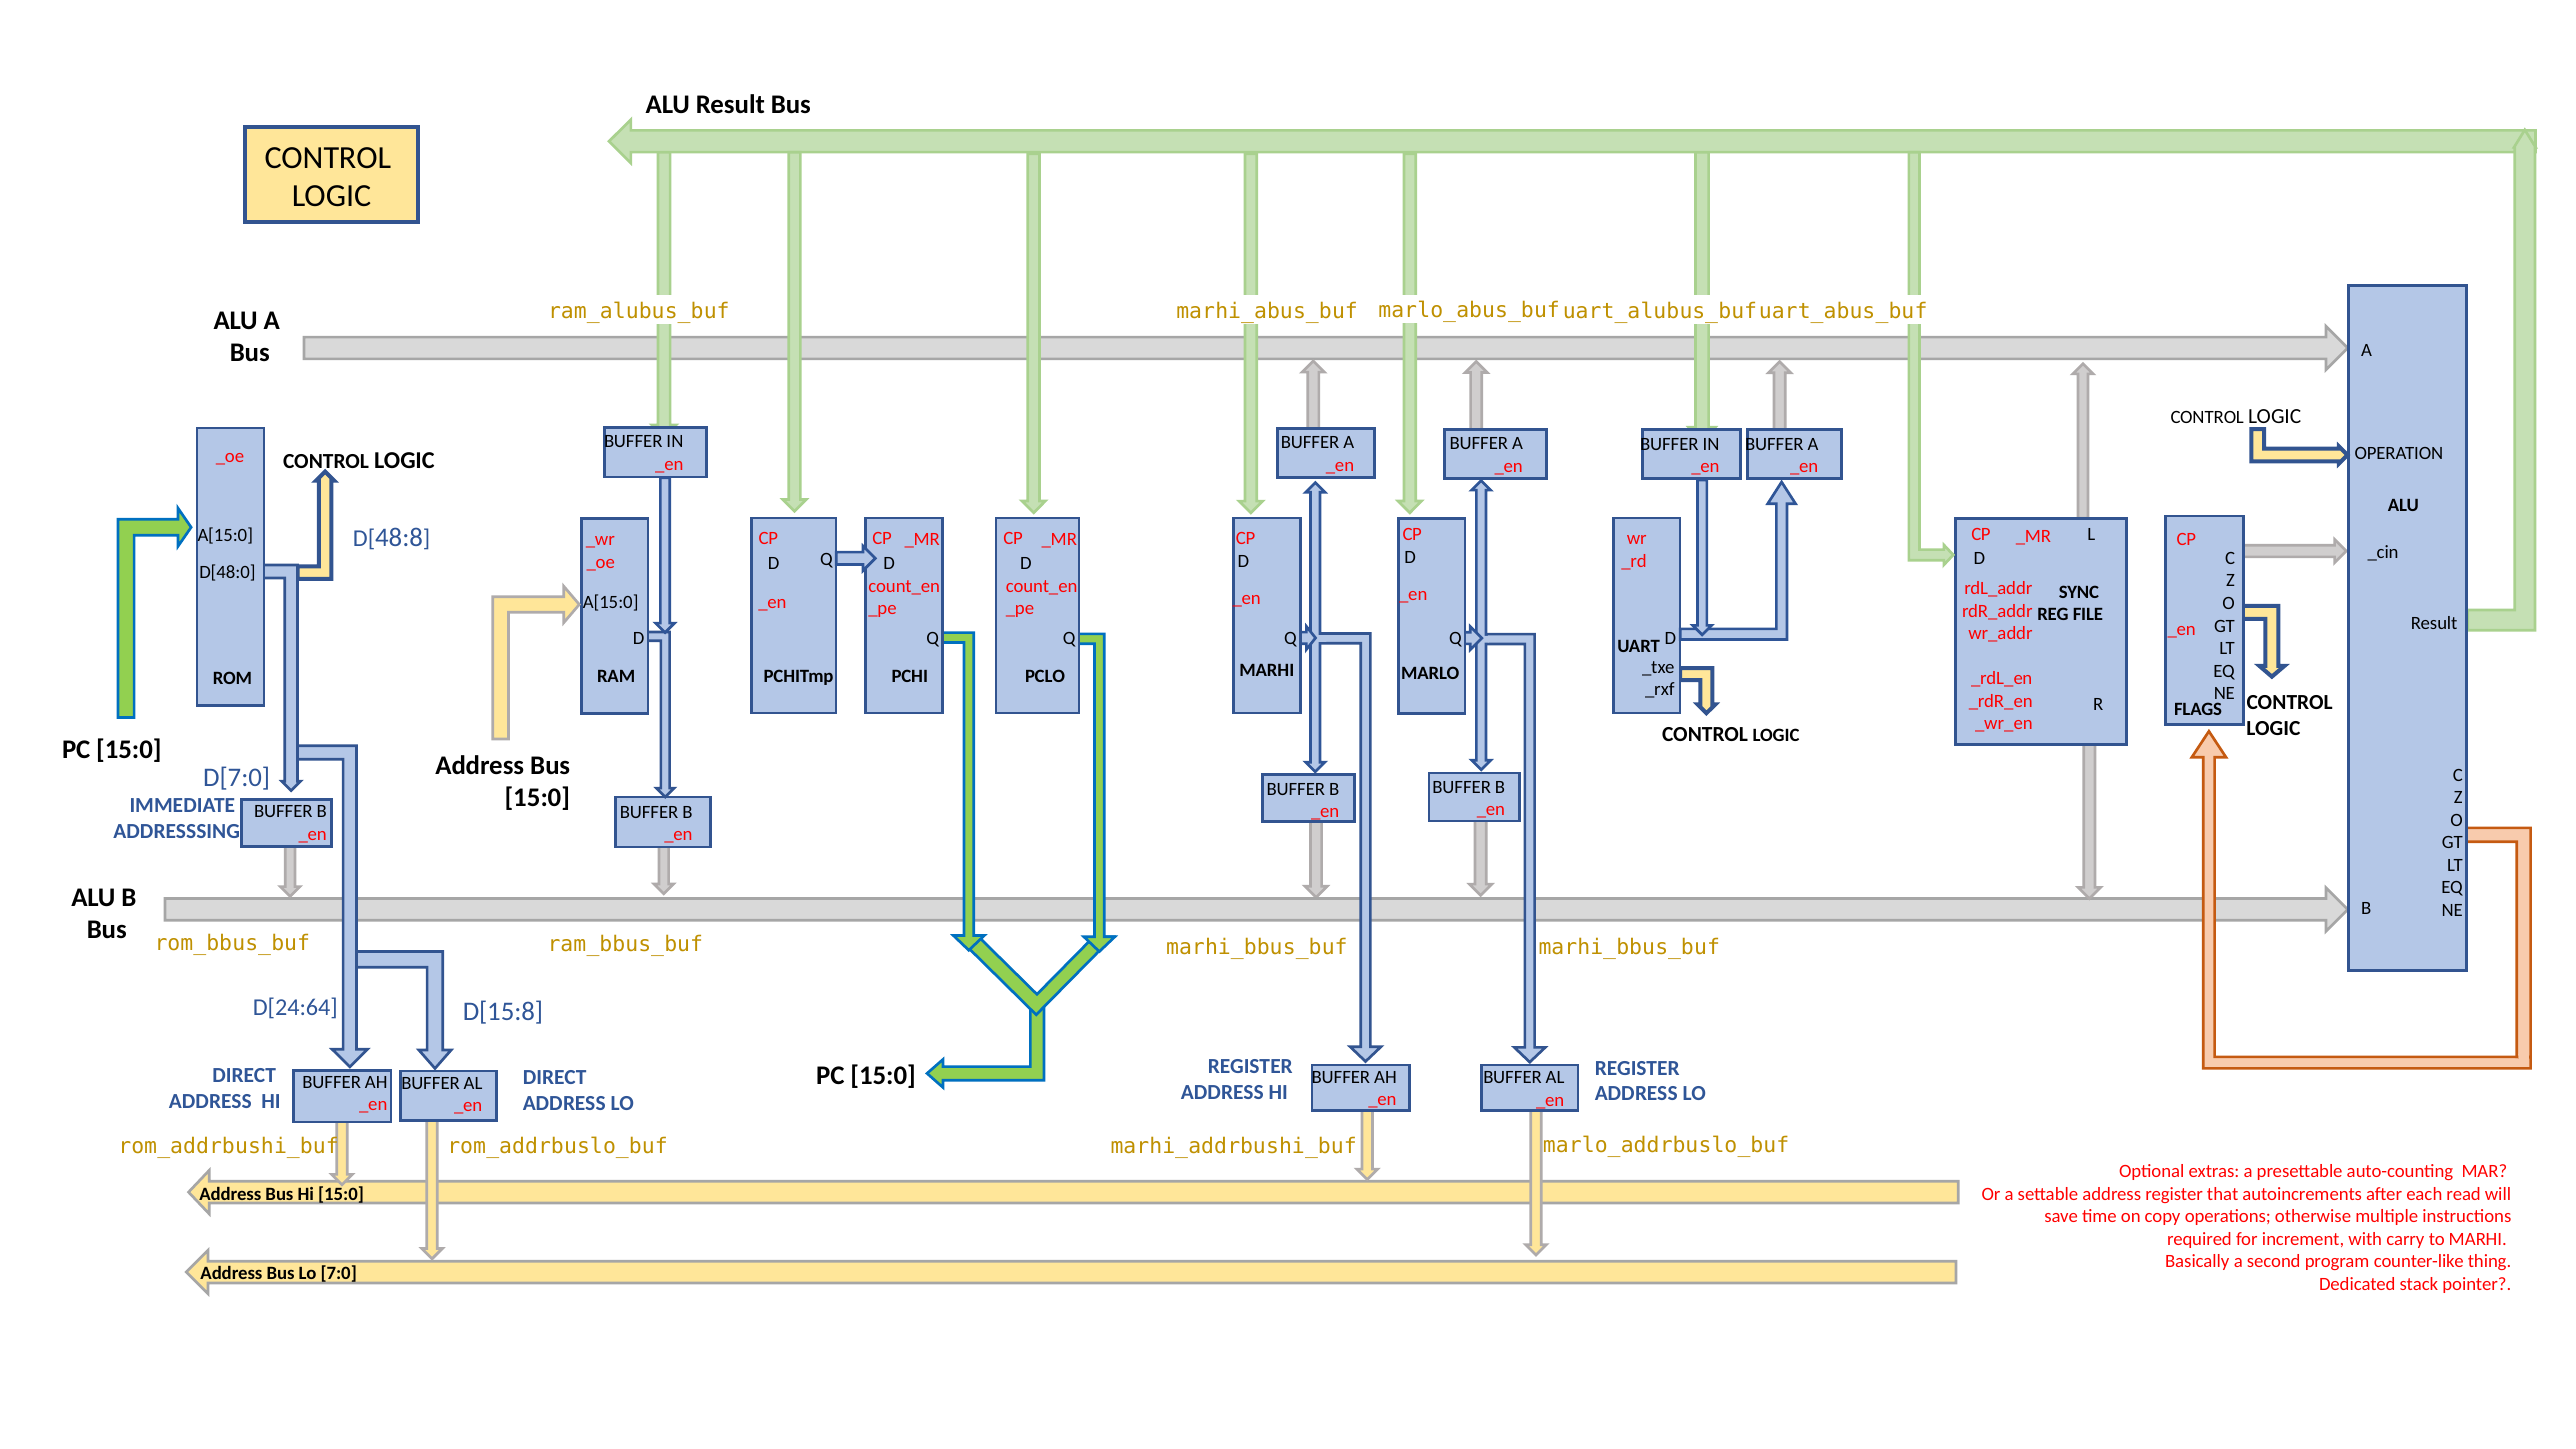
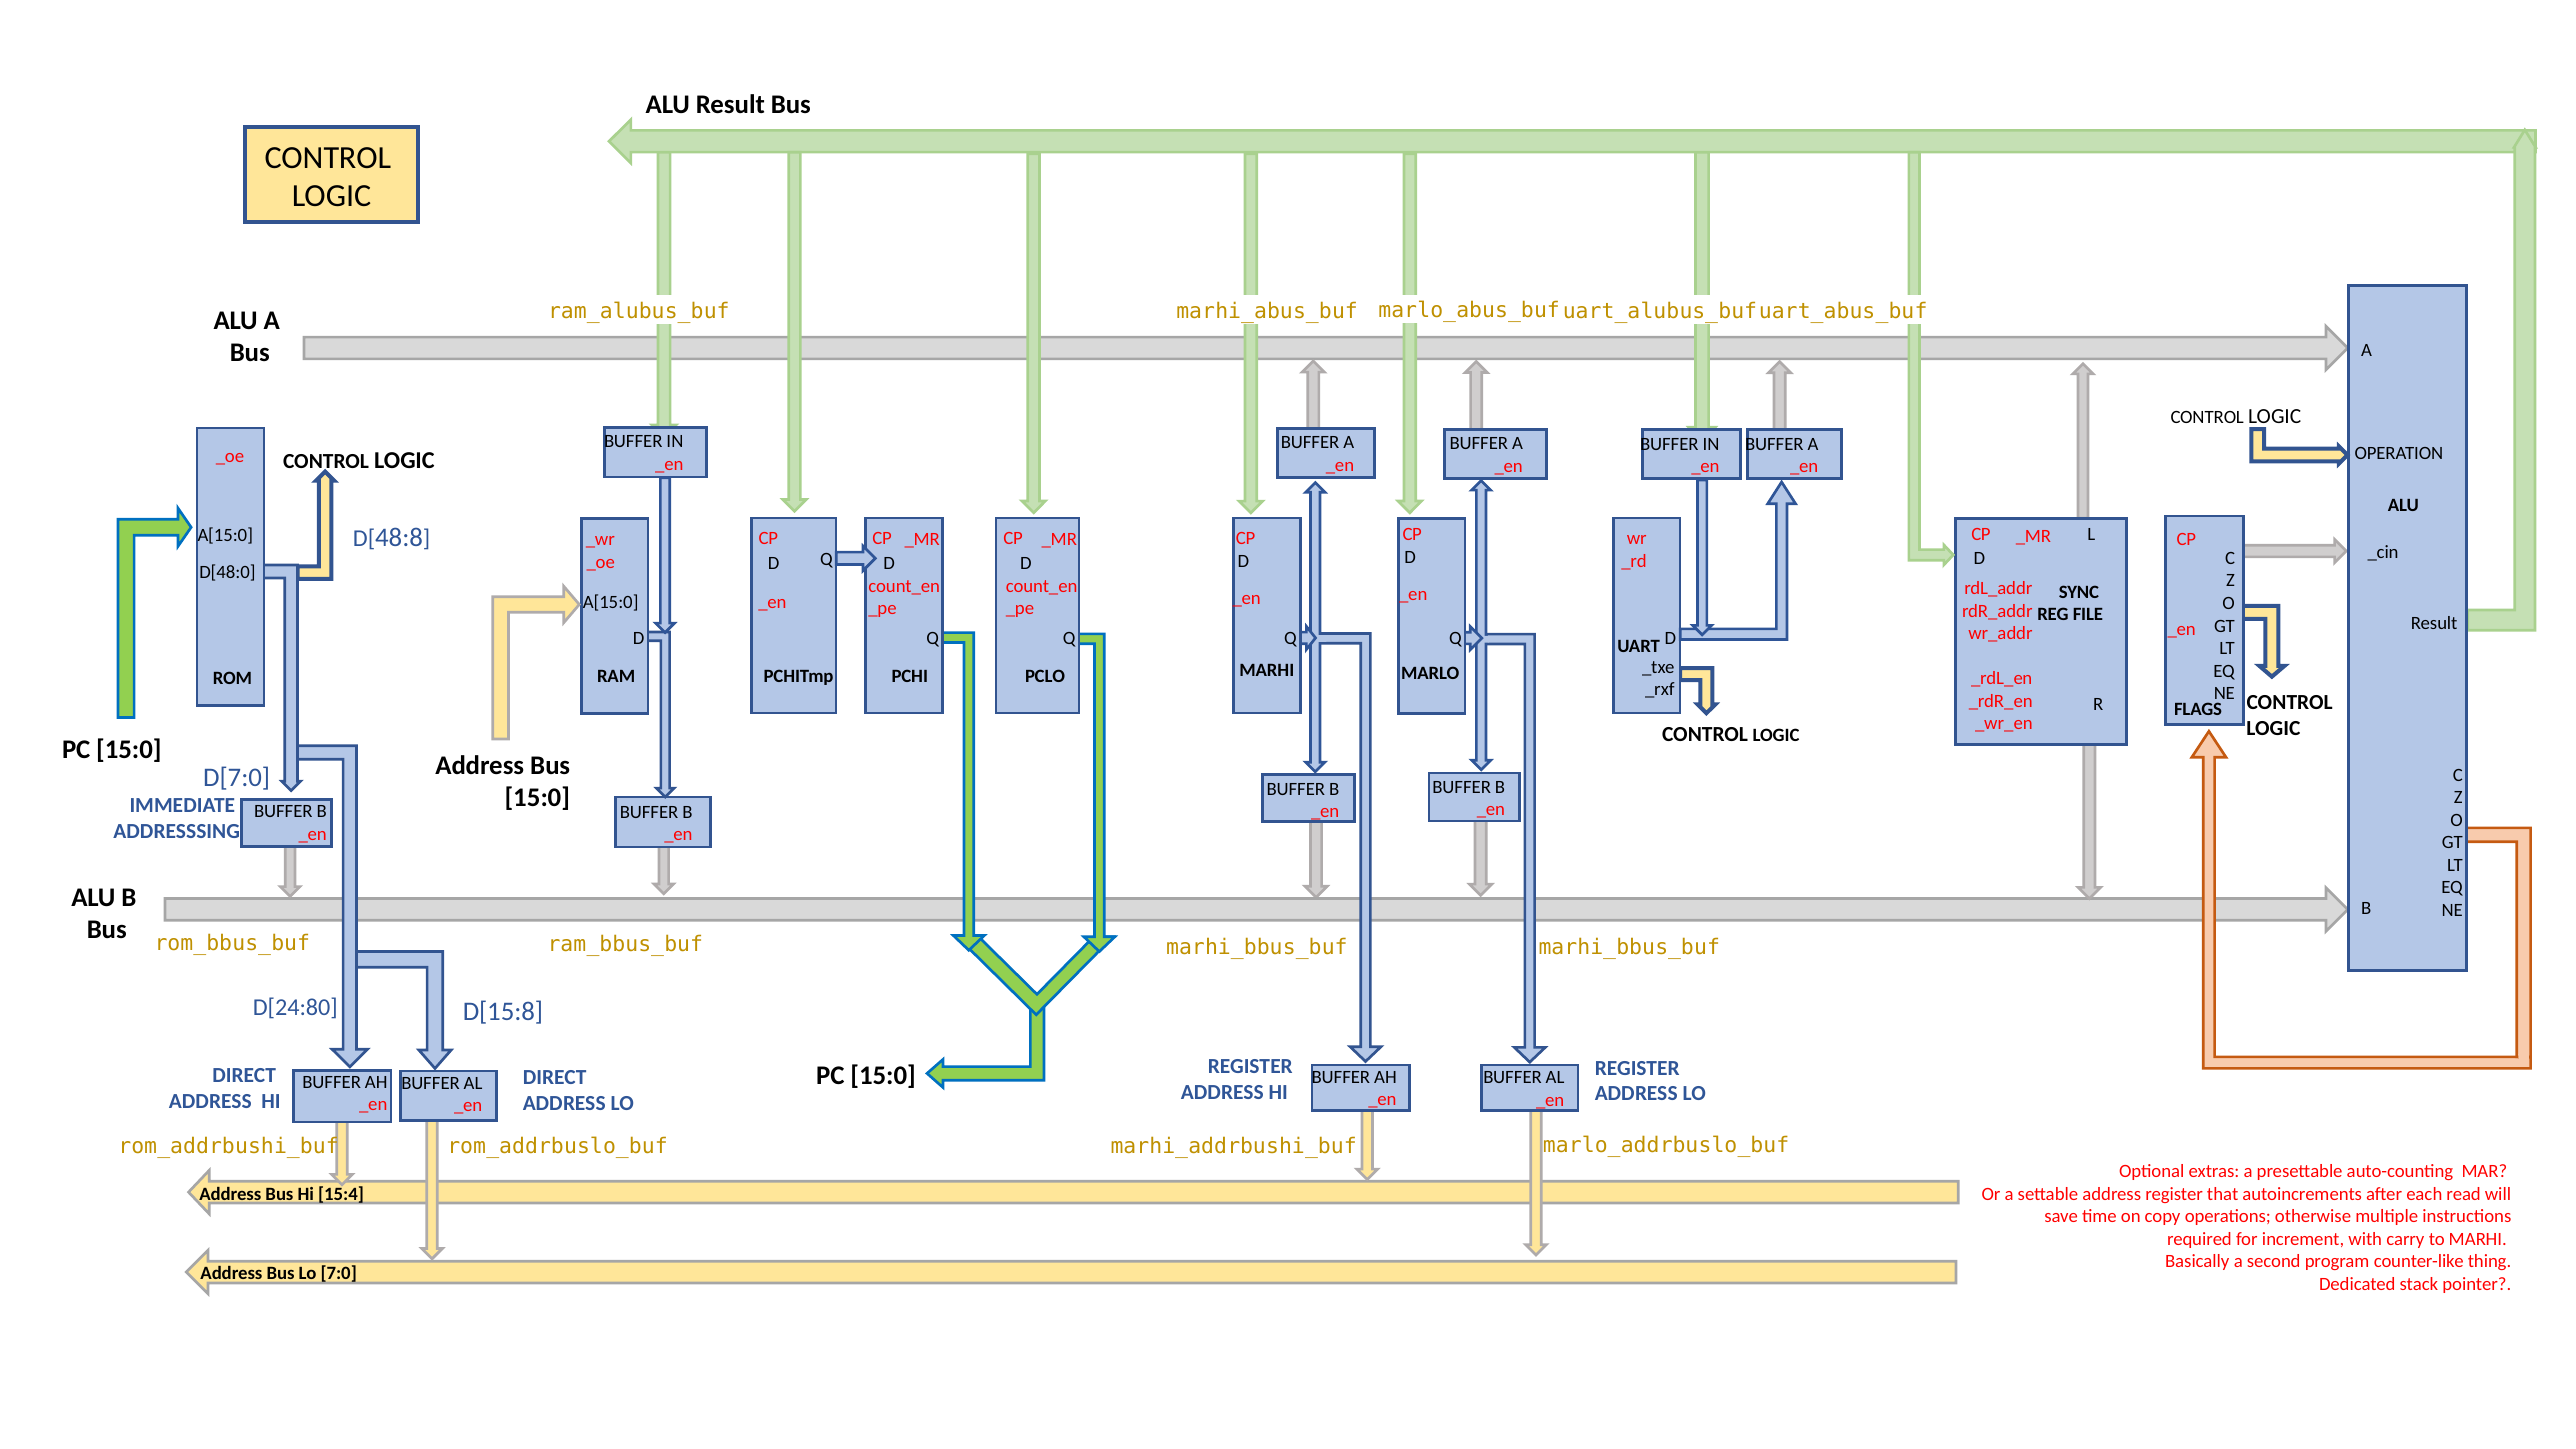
D[24:64: D[24:64 -> D[24:80
Hi 15:0: 15:0 -> 15:4
